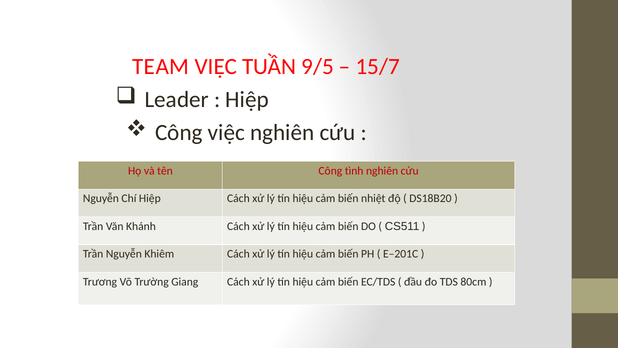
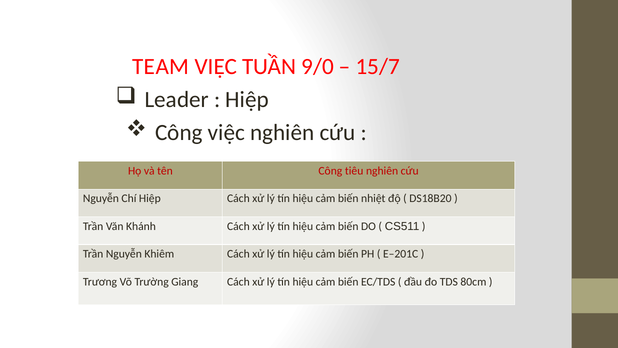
9/5: 9/5 -> 9/0
tình: tình -> tiêu
